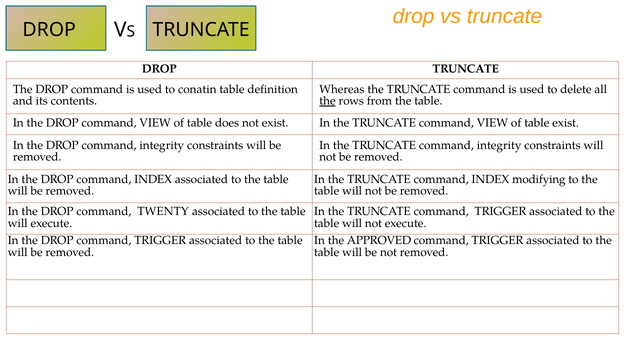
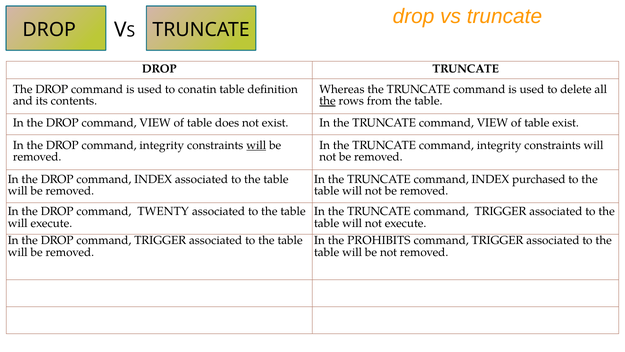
will at (256, 145) underline: none -> present
modifying: modifying -> purchased
APPROVED: APPROVED -> PROHIBITS
